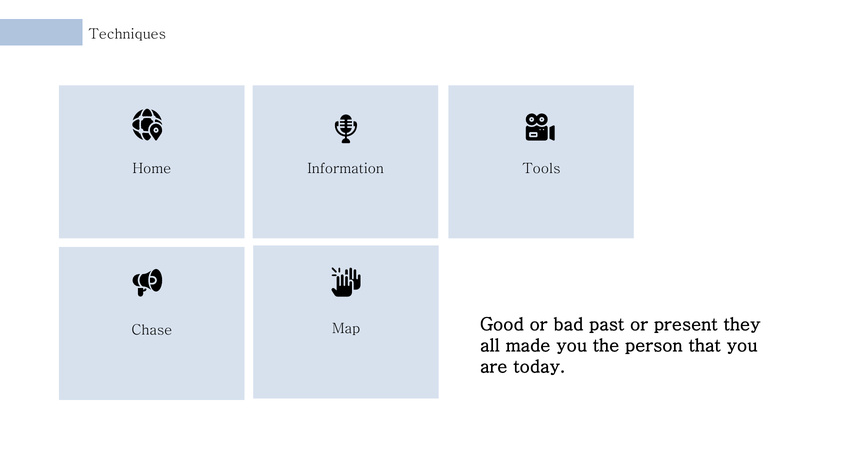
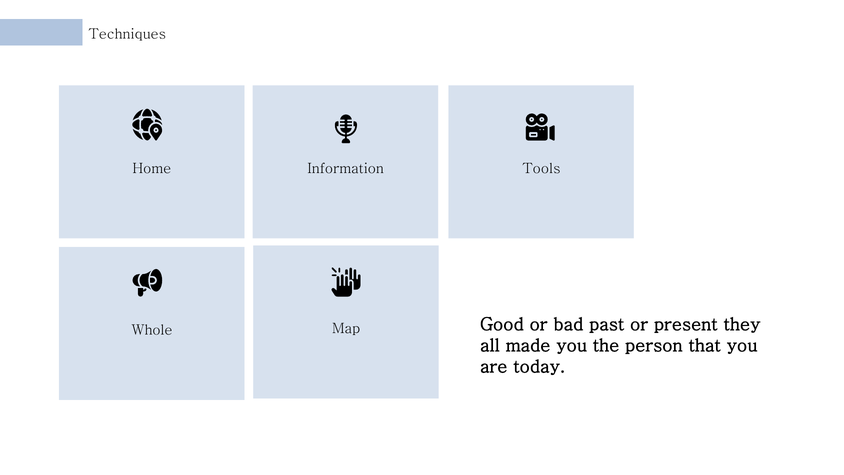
Chase: Chase -> Whole
